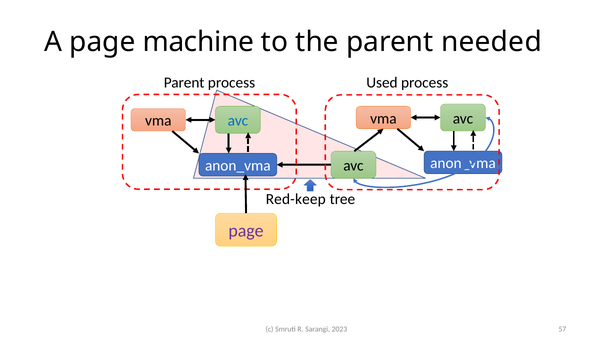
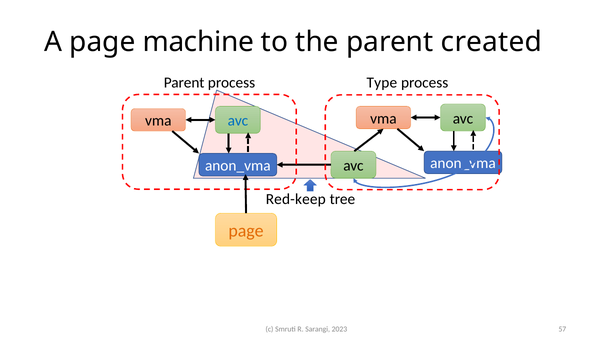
needed: needed -> created
Used: Used -> Type
page at (246, 231) colour: purple -> orange
